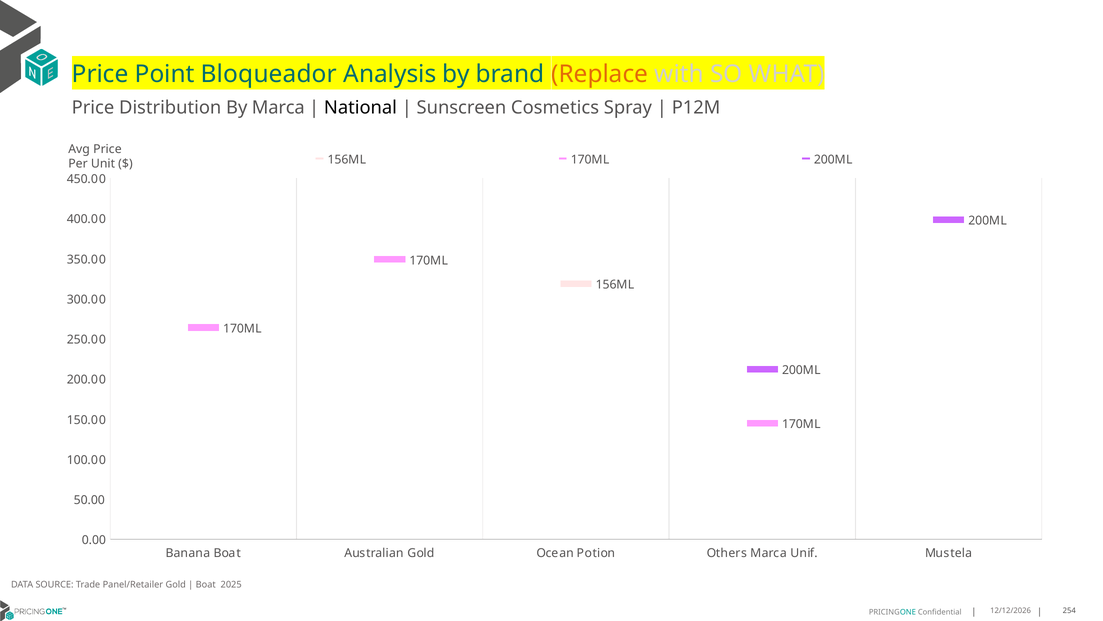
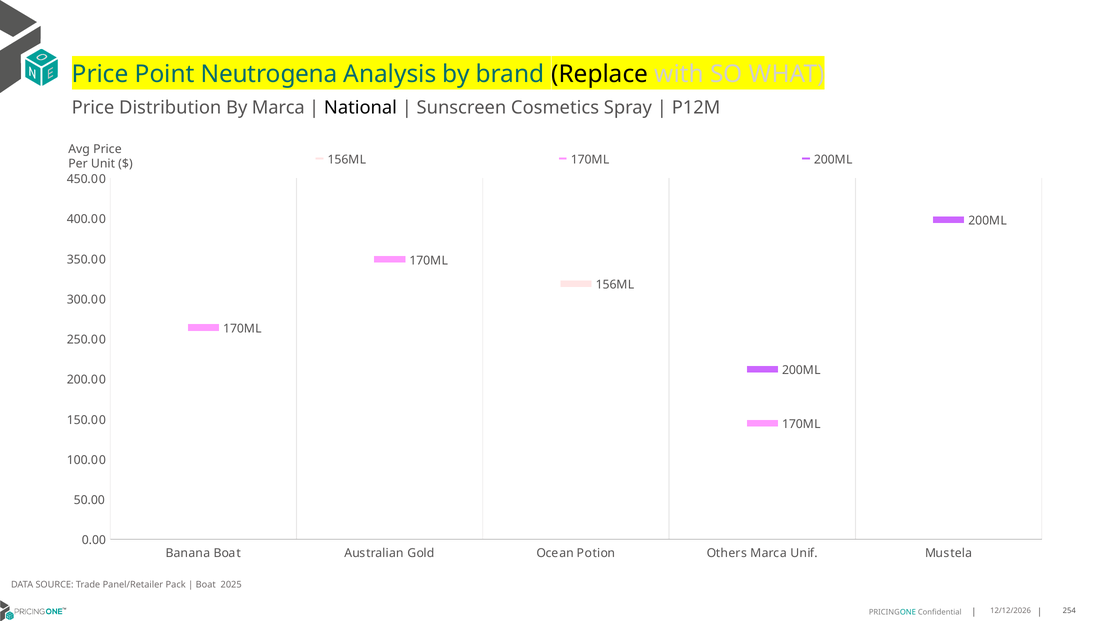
Bloqueador: Bloqueador -> Neutrogena
Replace colour: orange -> black
Panel/Retailer Gold: Gold -> Pack
